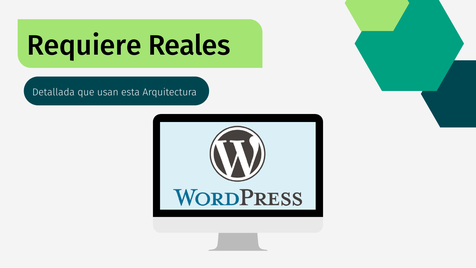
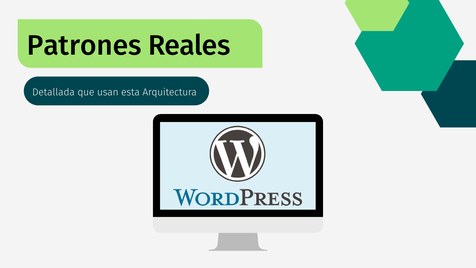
Requiere: Requiere -> Patrones
